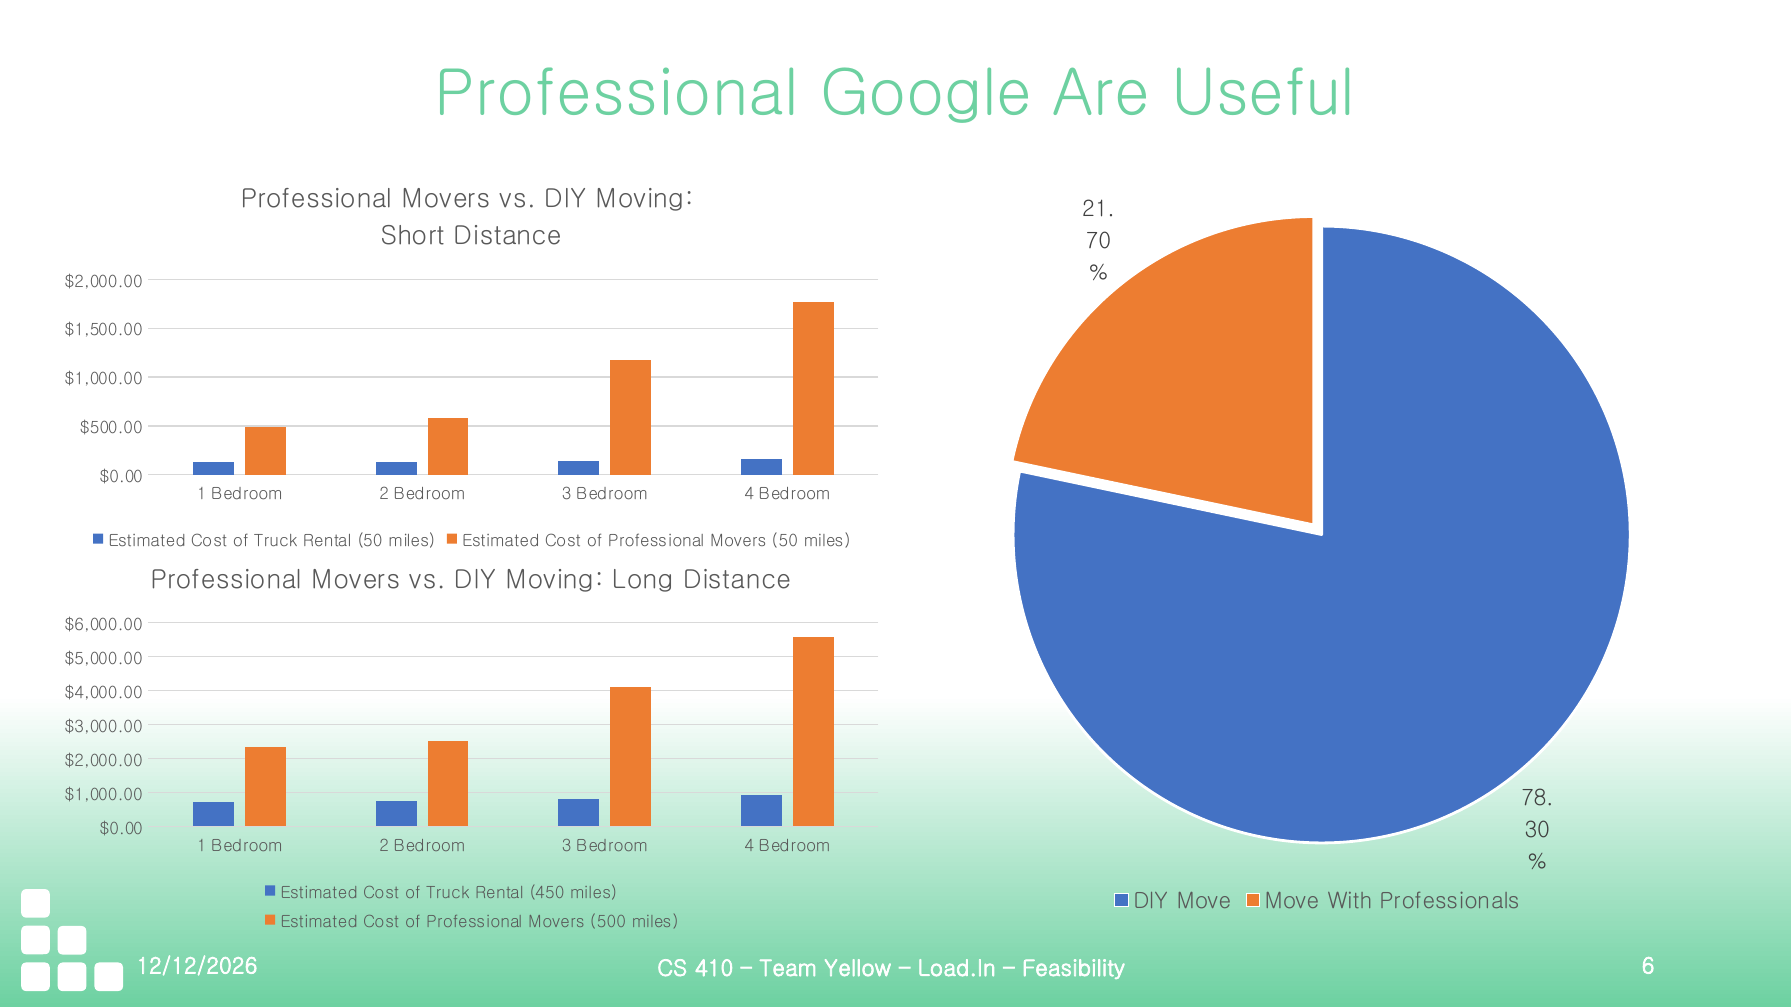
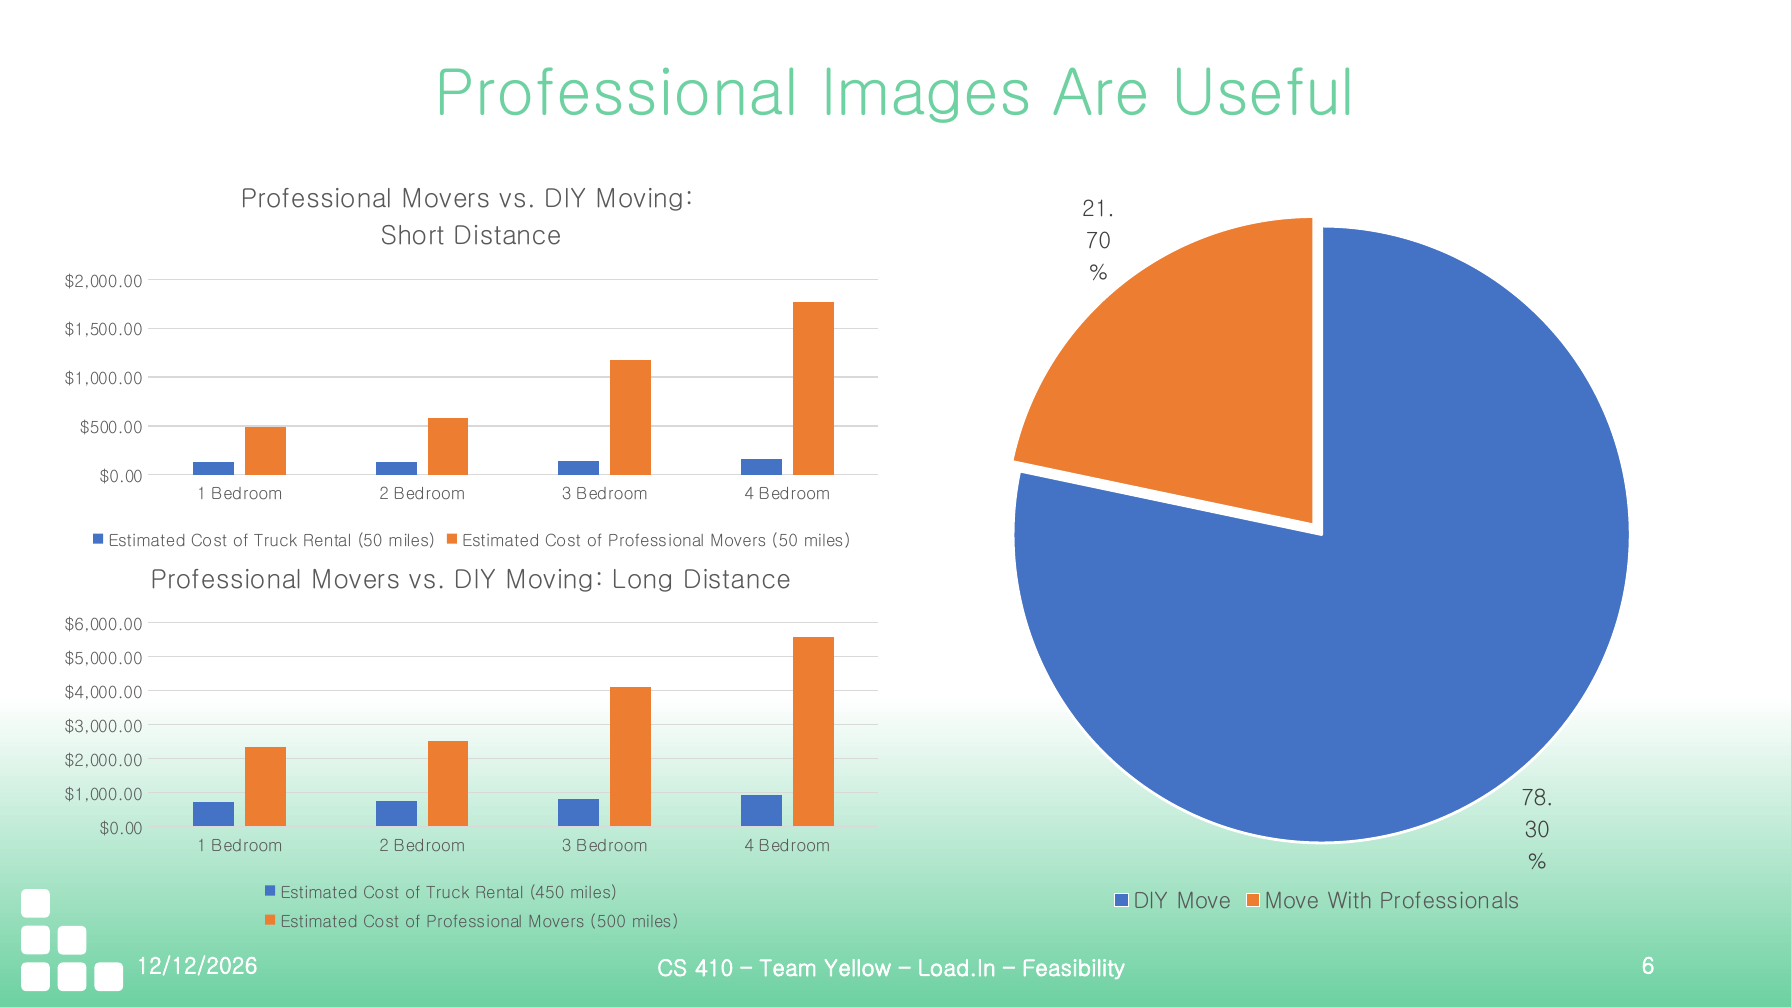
Google: Google -> Images
